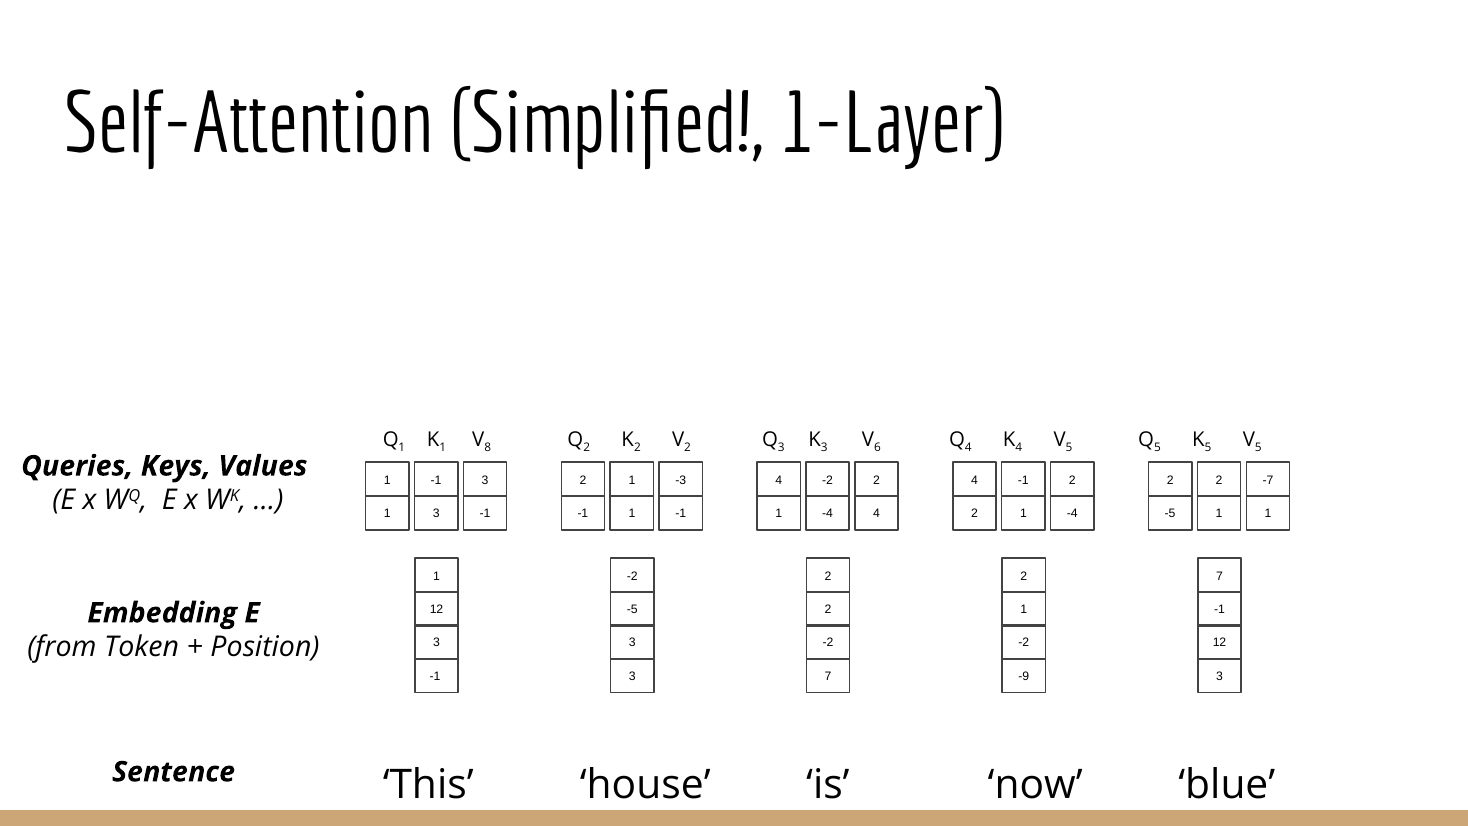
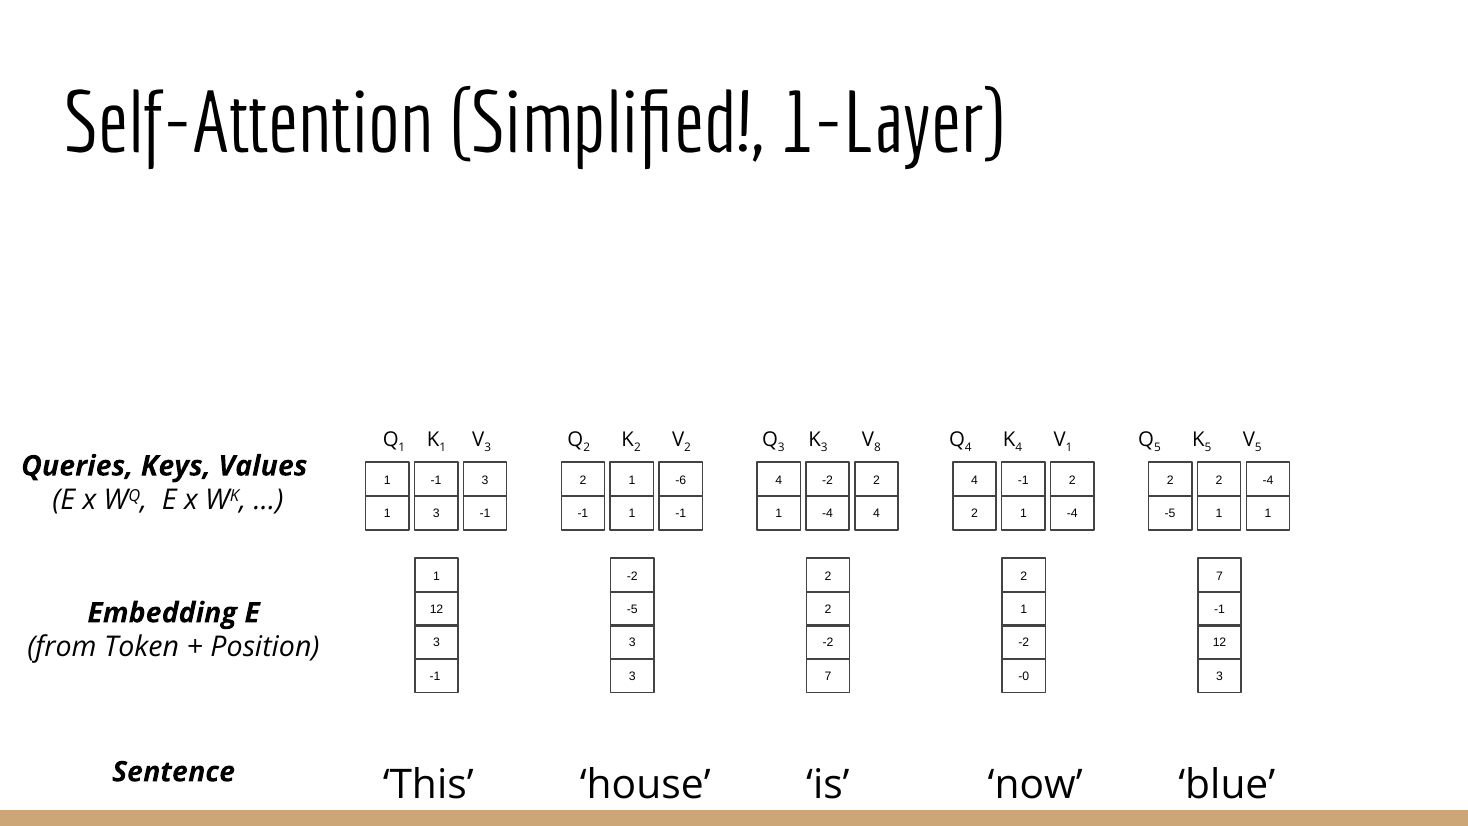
8 at (488, 447): 8 -> 3
6: 6 -> 8
5 at (1069, 447): 5 -> 1
-3: -3 -> -6
-7 at (1268, 480): -7 -> -4
-9: -9 -> -0
